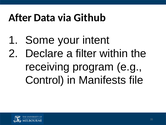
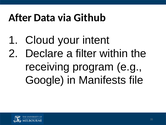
Some: Some -> Cloud
Control: Control -> Google
